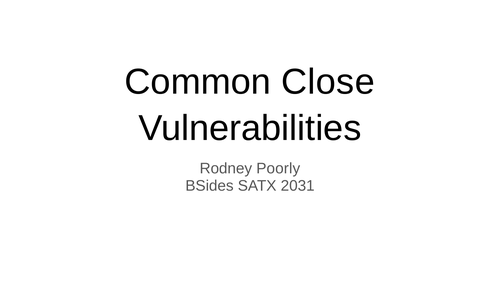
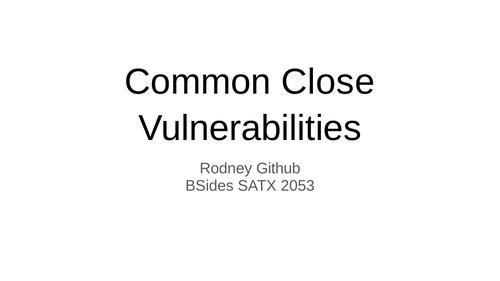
Poorly: Poorly -> Github
2031: 2031 -> 2053
